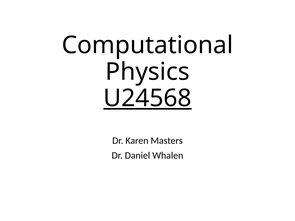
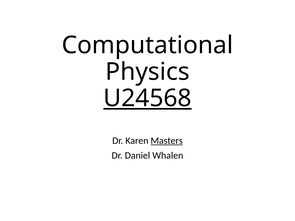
Masters underline: none -> present
